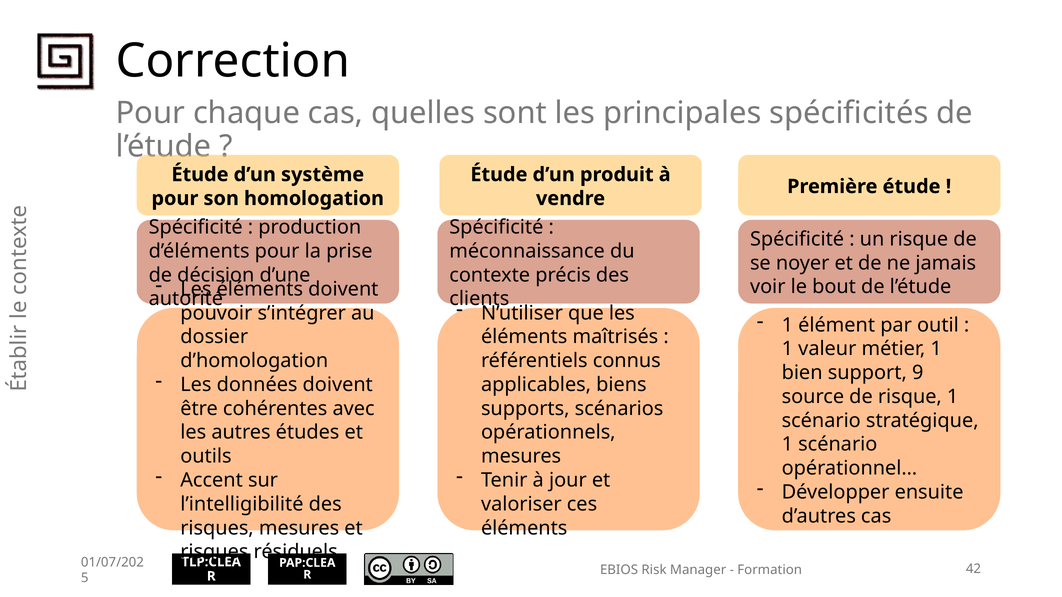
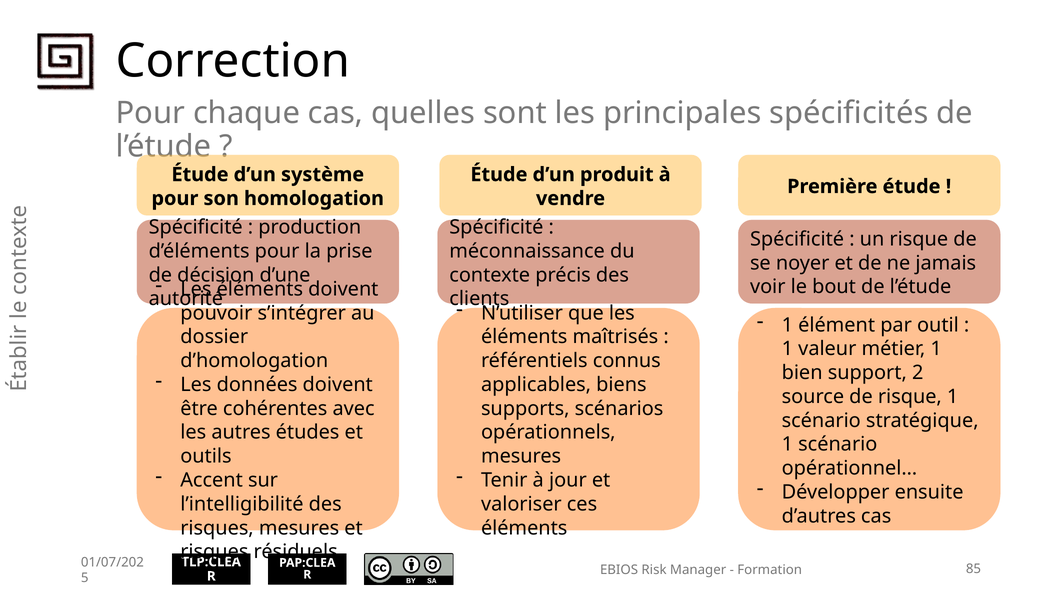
9: 9 -> 2
42: 42 -> 85
